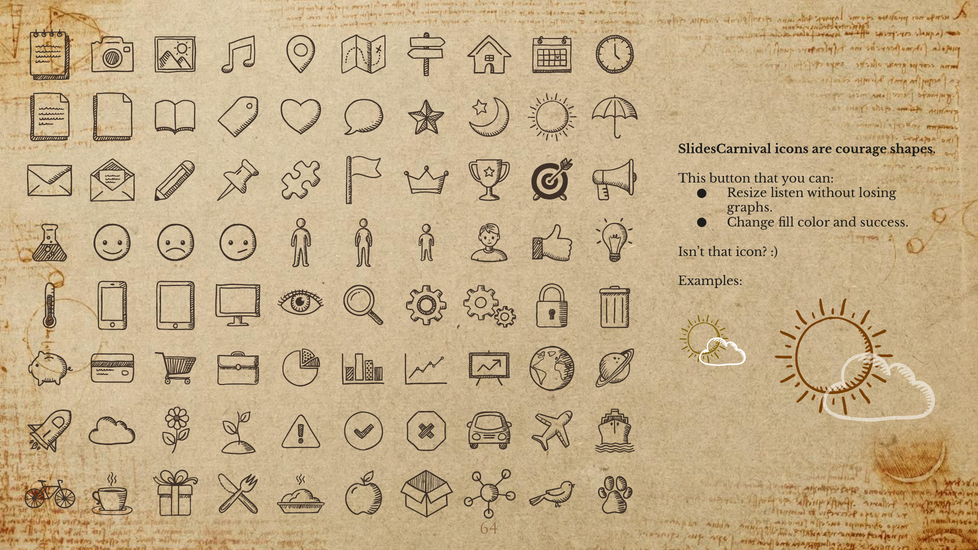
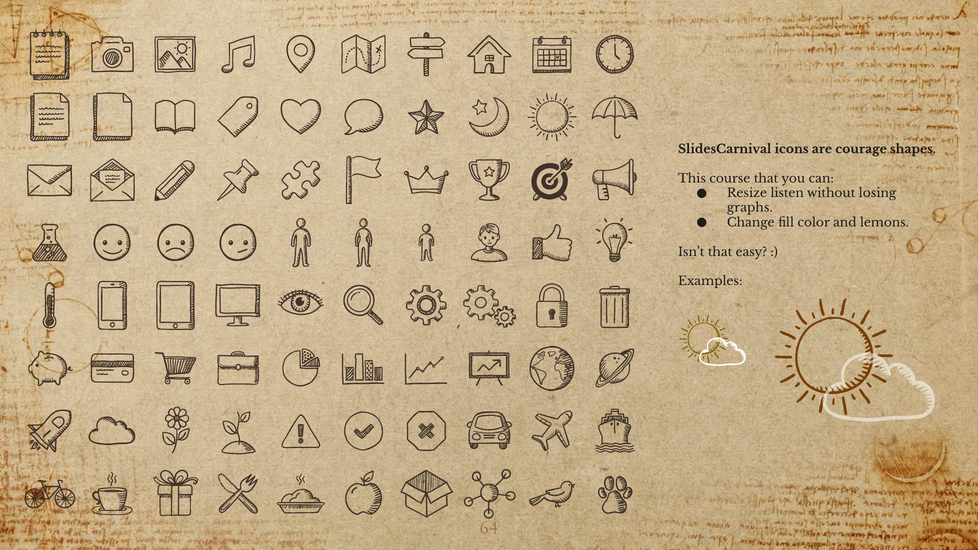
button: button -> course
success: success -> lemons
icon: icon -> easy
